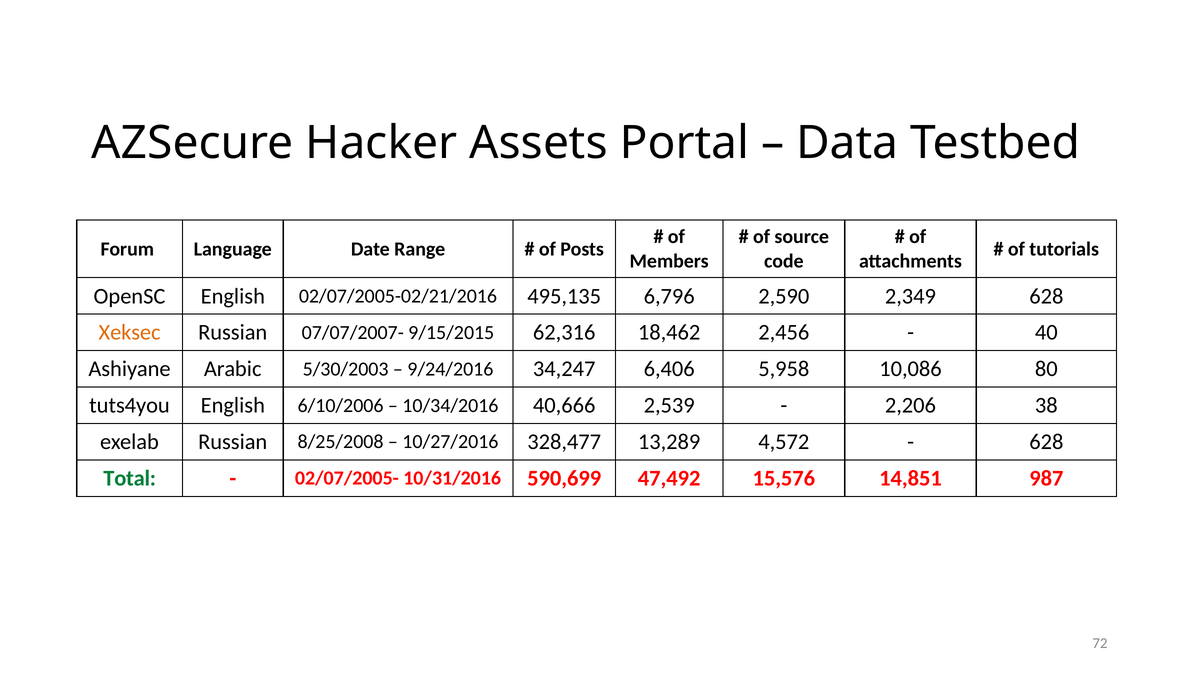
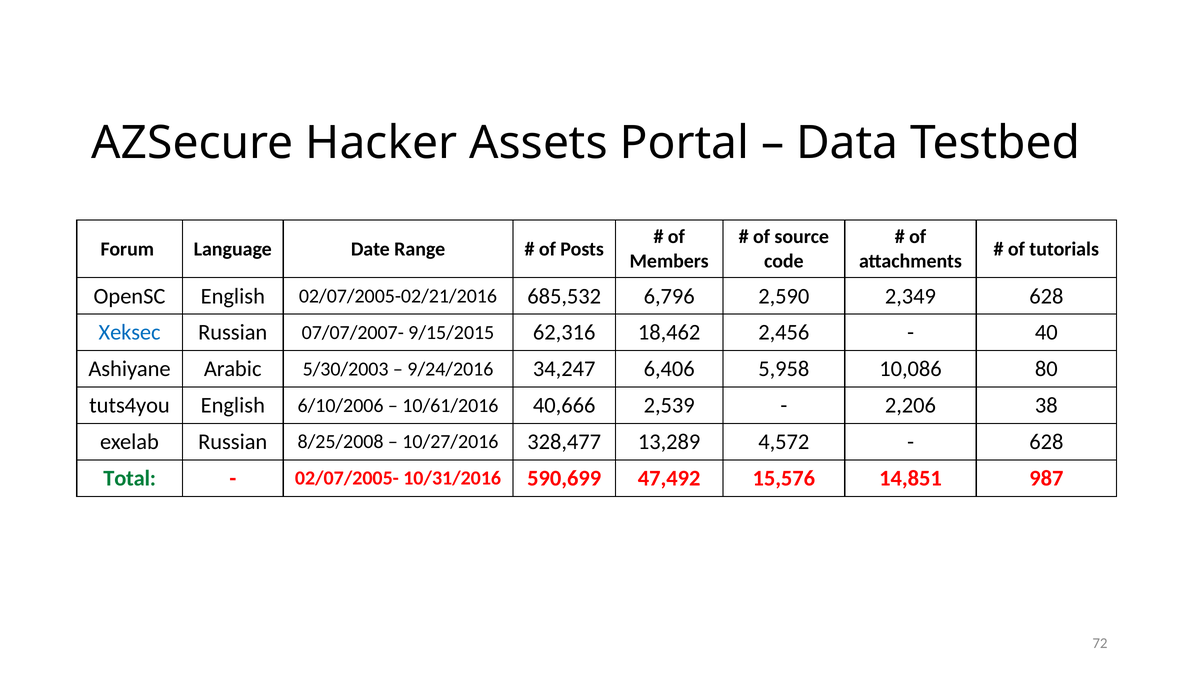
495,135: 495,135 -> 685,532
Xeksec colour: orange -> blue
10/34/2016: 10/34/2016 -> 10/61/2016
